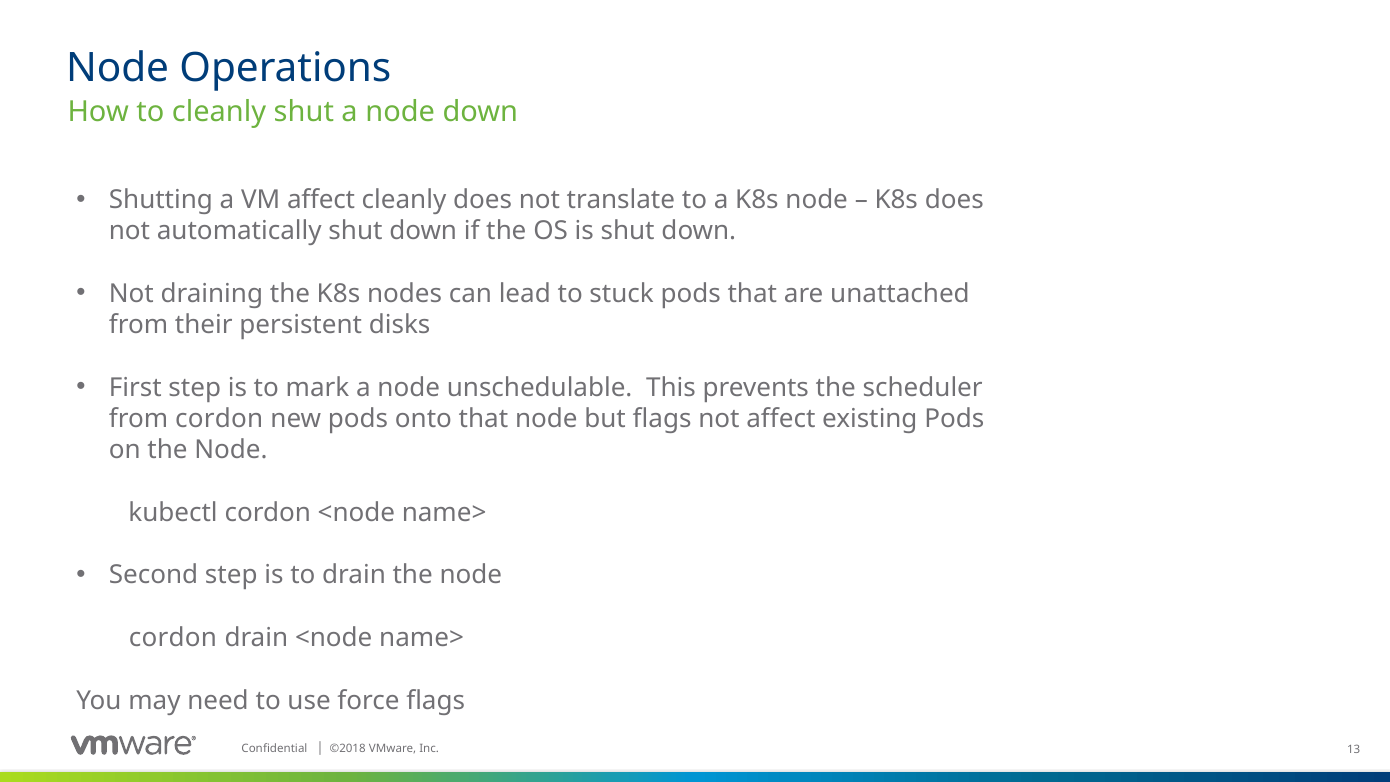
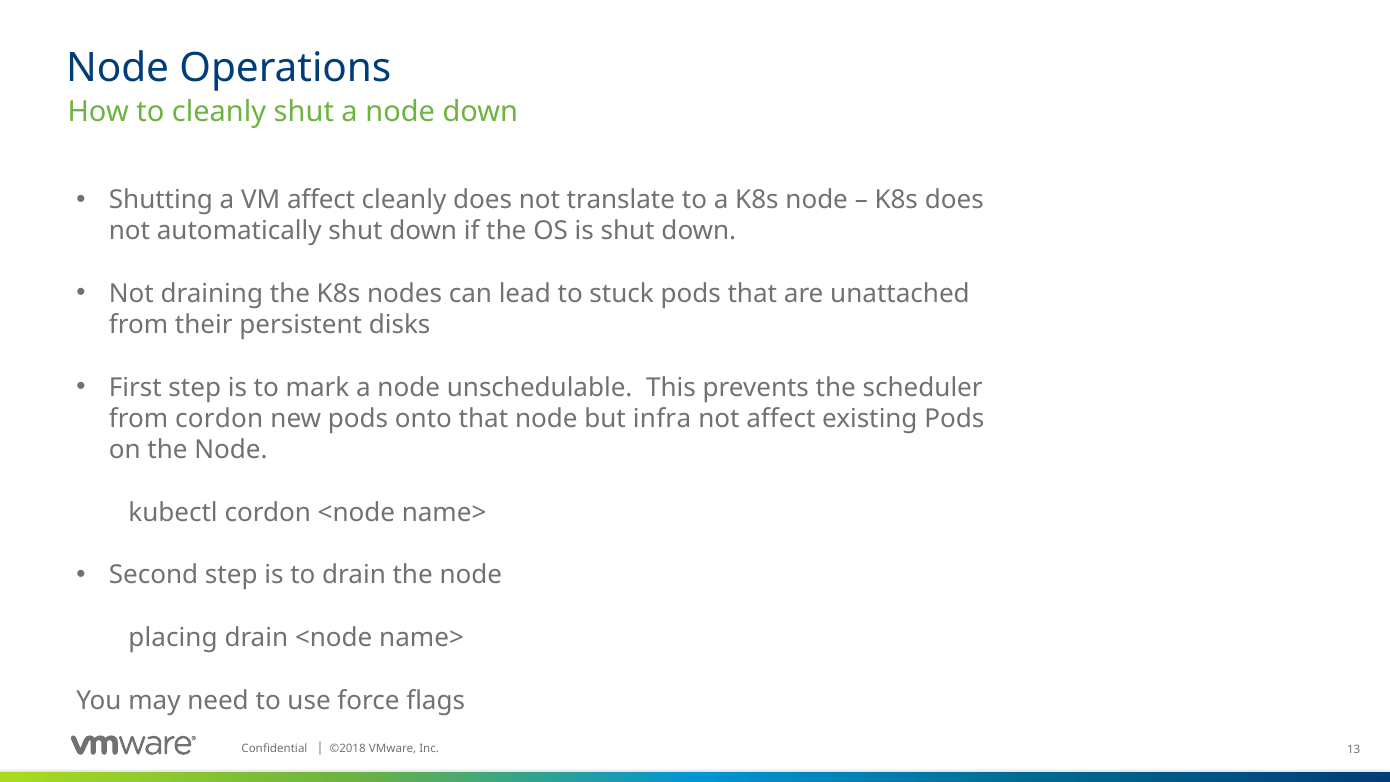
but flags: flags -> infra
cordon at (173, 638): cordon -> placing
